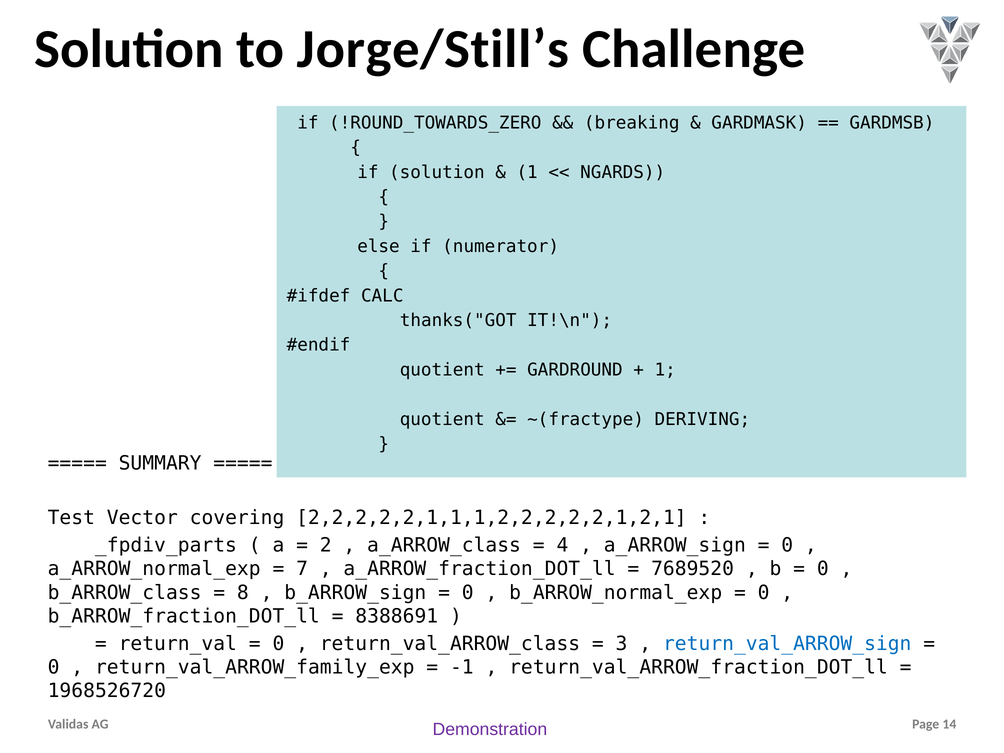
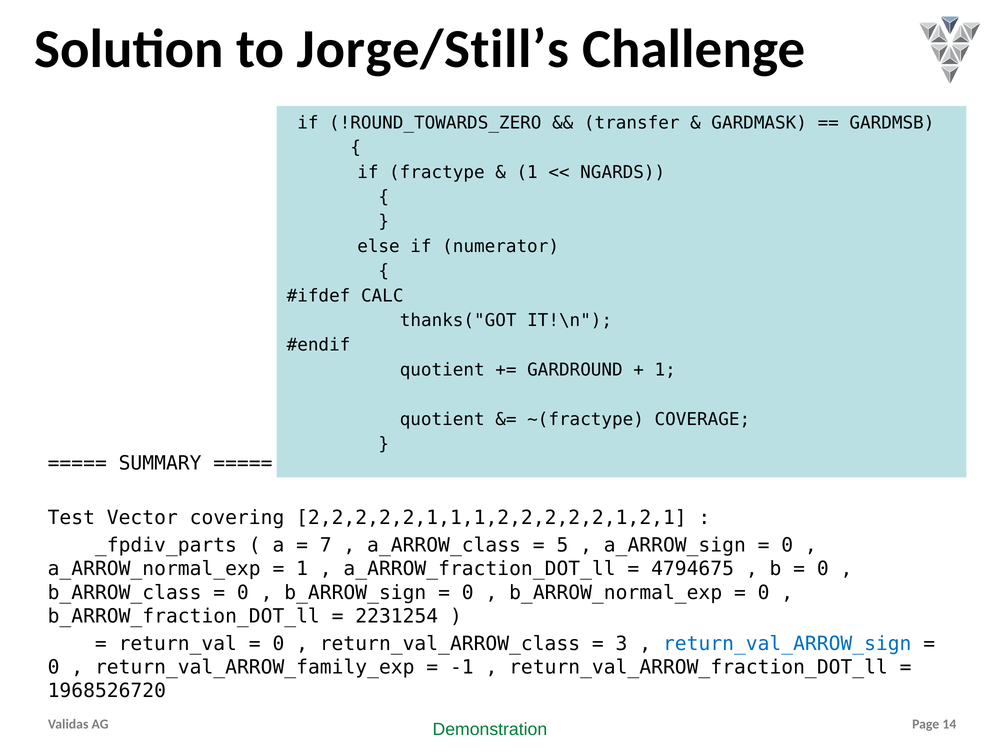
breaking: breaking -> transfer
if solution: solution -> fractype
DERIVING: DERIVING -> COVERAGE
2: 2 -> 7
4: 4 -> 5
7 at (302, 569): 7 -> 1
7689520: 7689520 -> 4794675
8 at (243, 593): 8 -> 0
8388691: 8388691 -> 2231254
Demonstration colour: purple -> green
